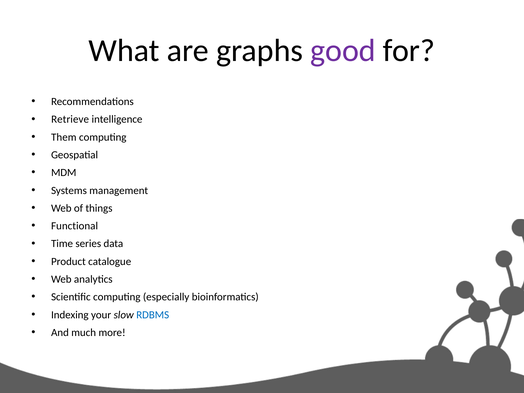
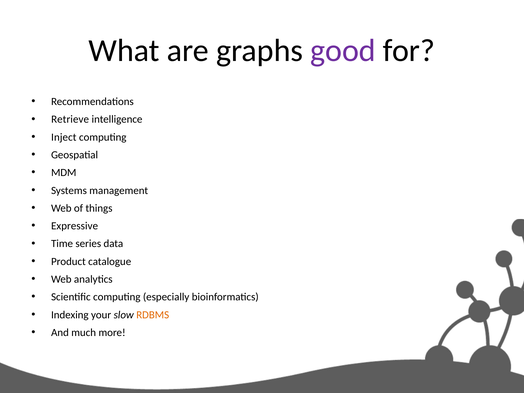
Them: Them -> Inject
Functional: Functional -> Expressive
RDBMS colour: blue -> orange
